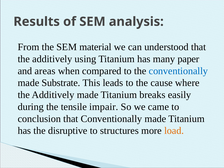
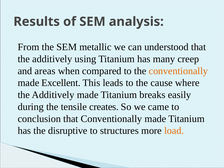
material: material -> metallic
paper: paper -> creep
conventionally at (178, 71) colour: blue -> orange
Substrate: Substrate -> Excellent
impair: impair -> creates
